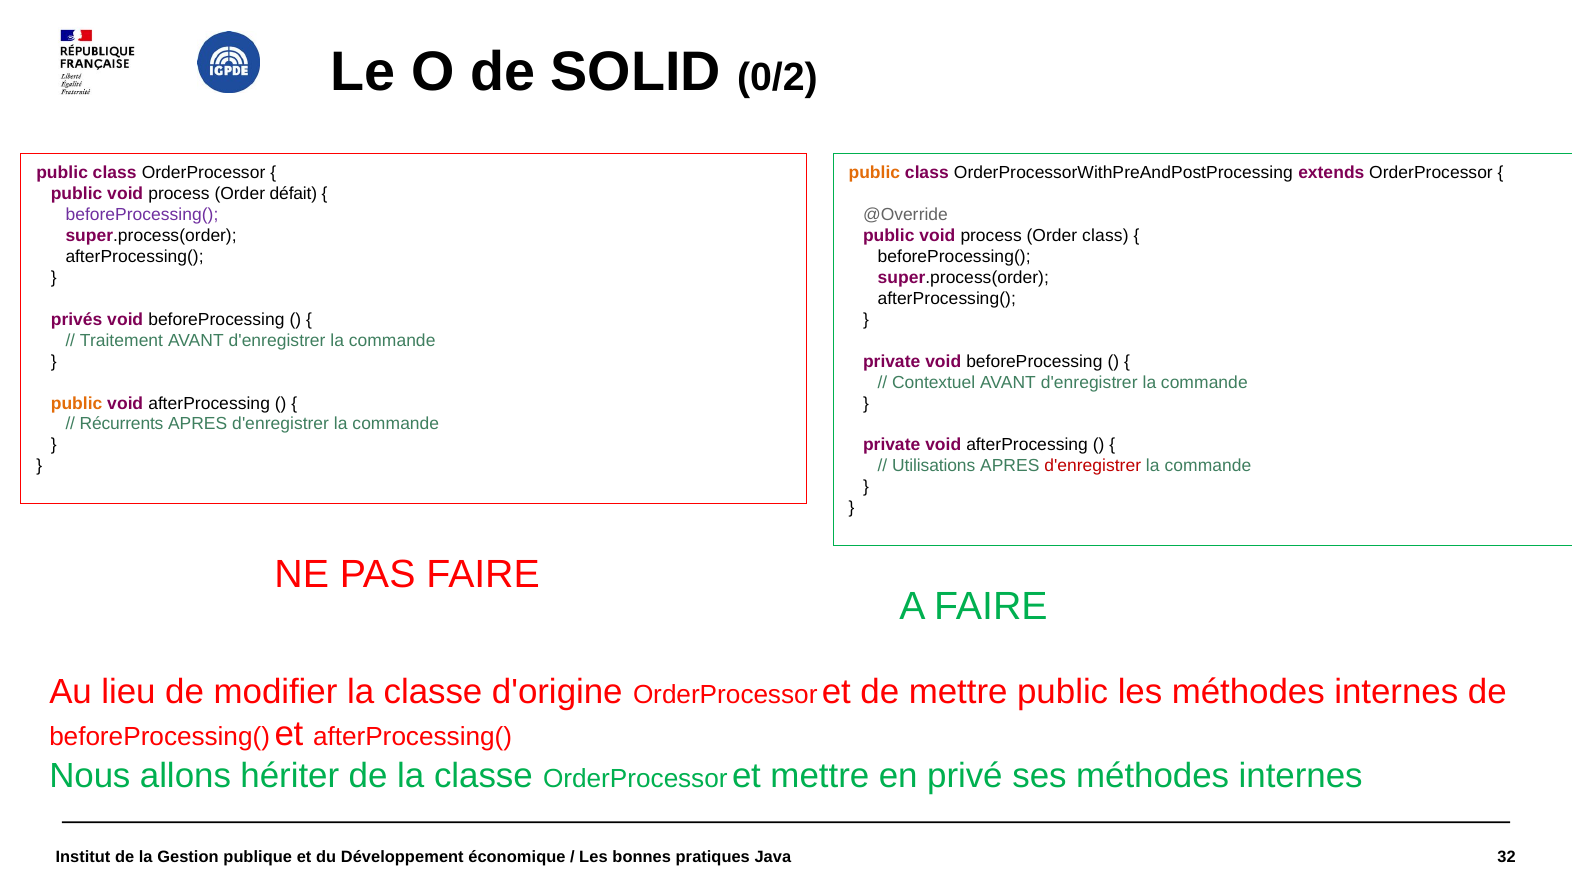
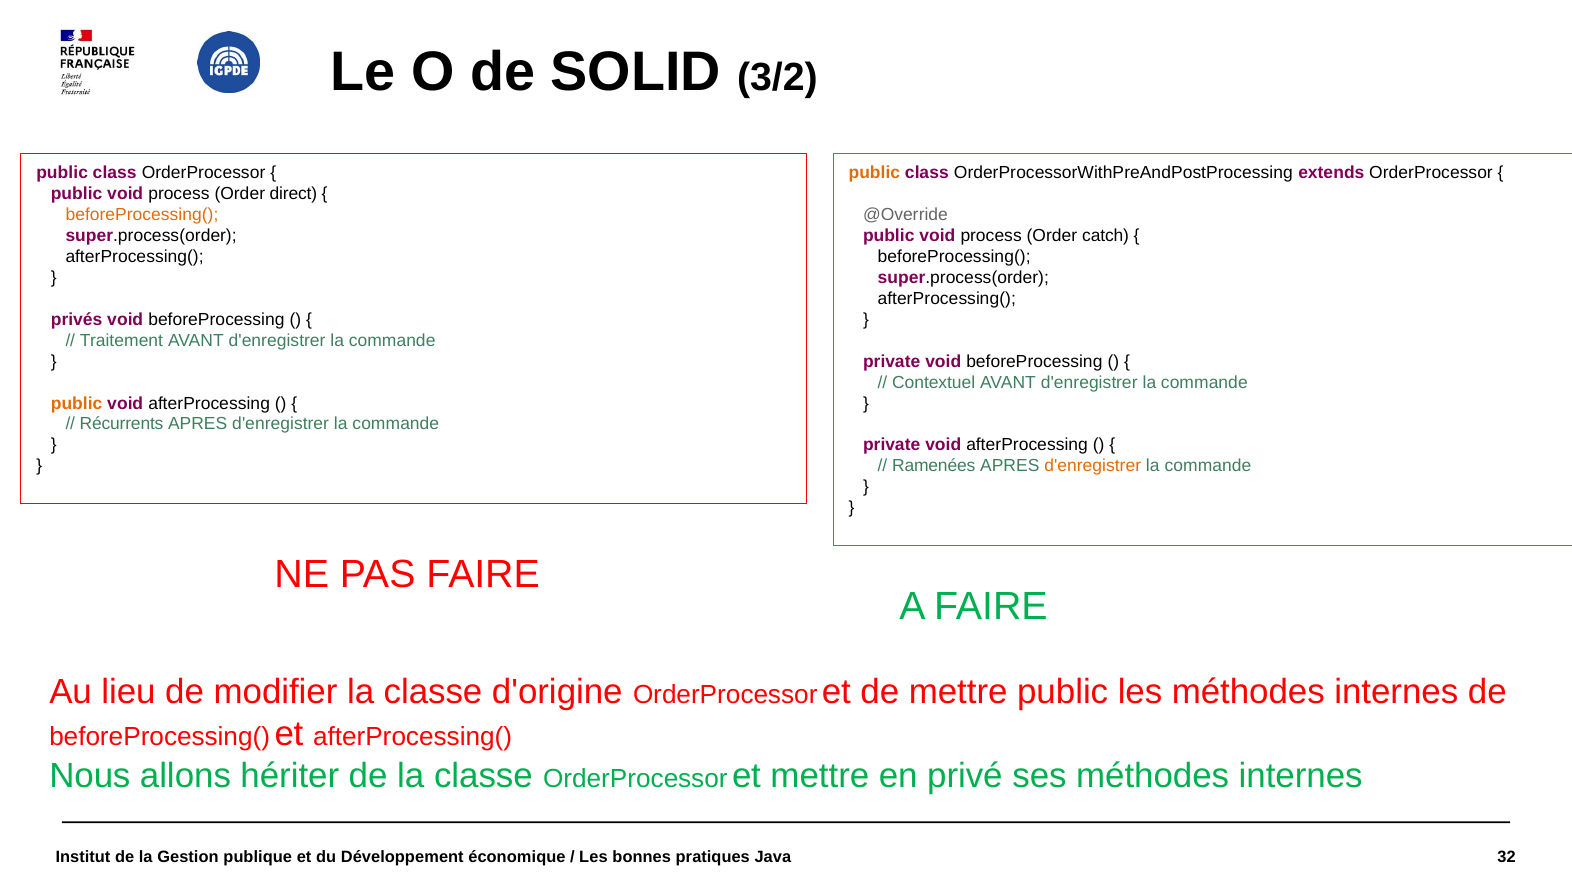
0/2: 0/2 -> 3/2
défait: défait -> direct
beforeProcessing( at (142, 215) colour: purple -> orange
Order class: class -> catch
Utilisations: Utilisations -> Ramenées
d'enregistrer at (1093, 466) colour: red -> orange
